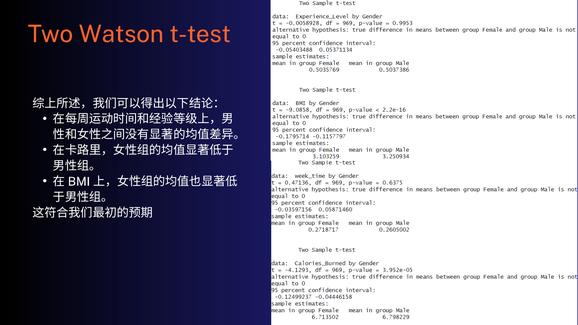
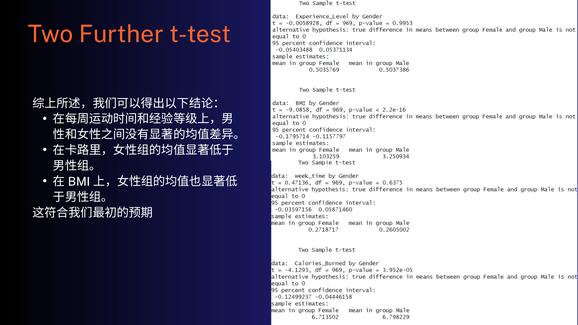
Watson: Watson -> Further
